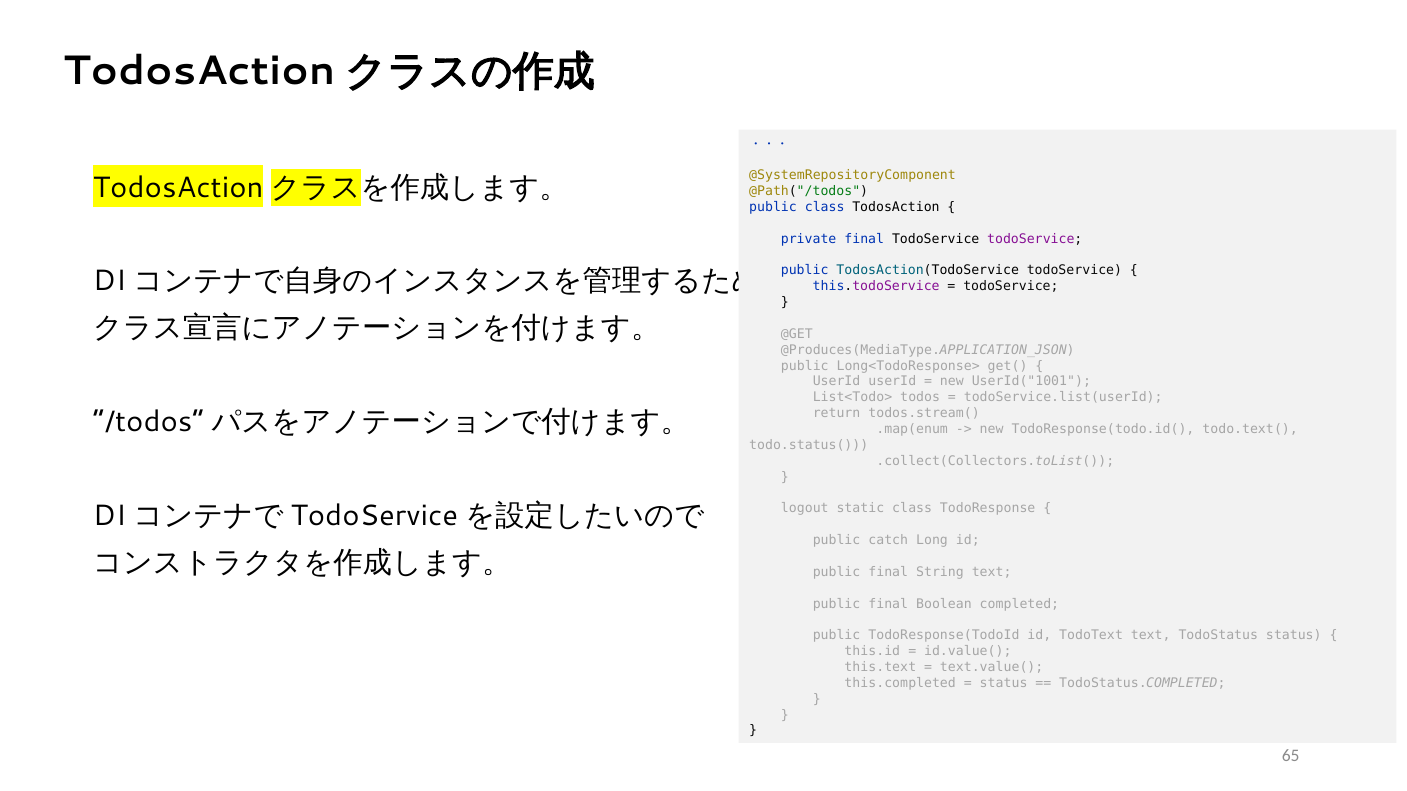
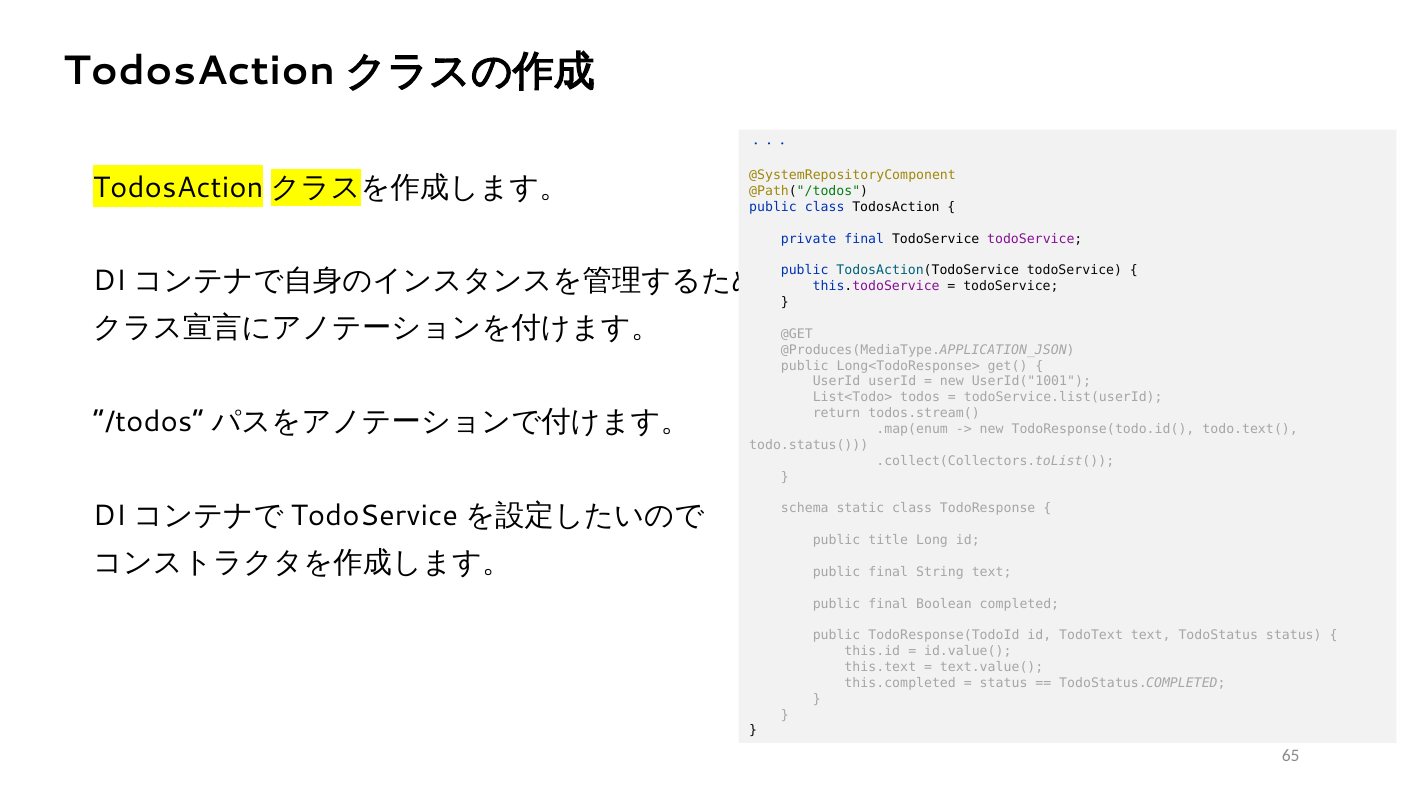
logout: logout -> schema
catch: catch -> title
